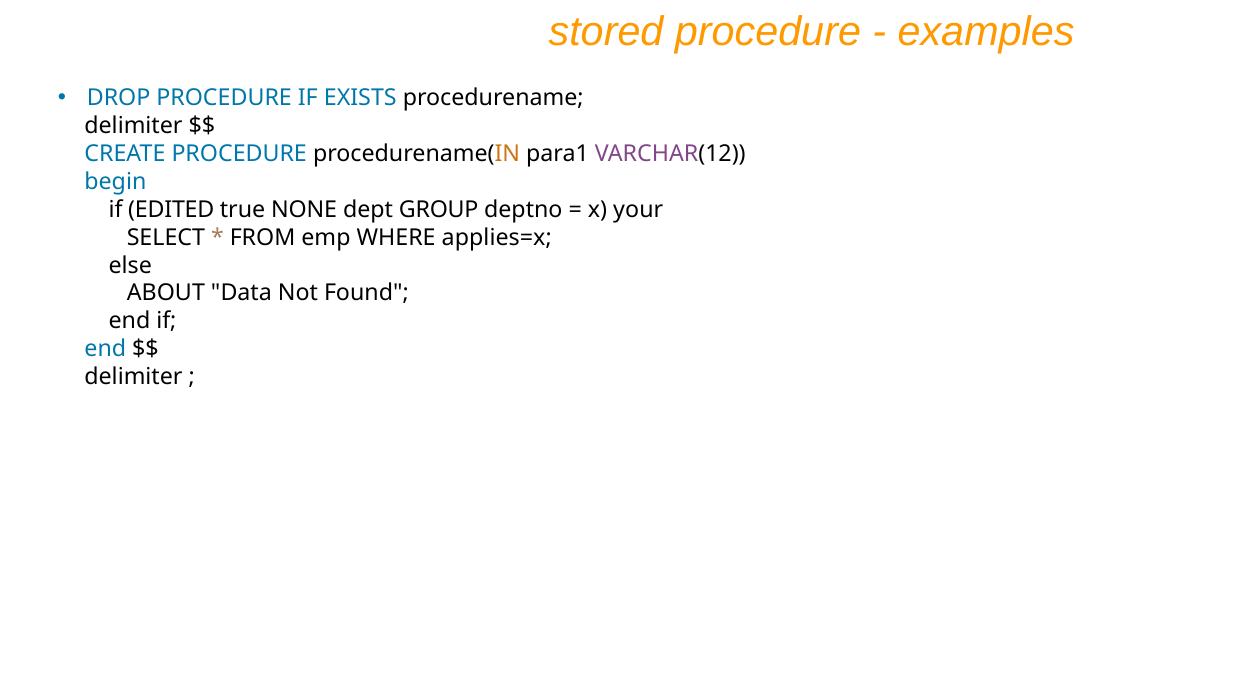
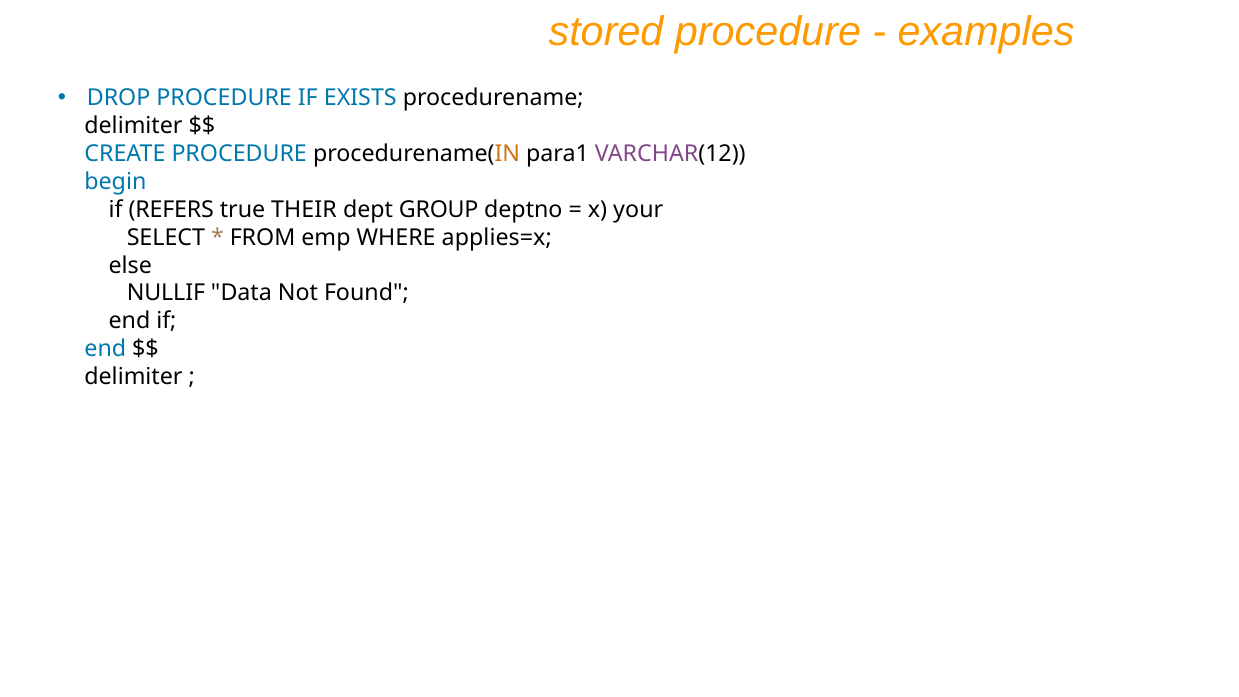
EDITED: EDITED -> REFERS
NONE: NONE -> THEIR
ABOUT: ABOUT -> NULLIF
